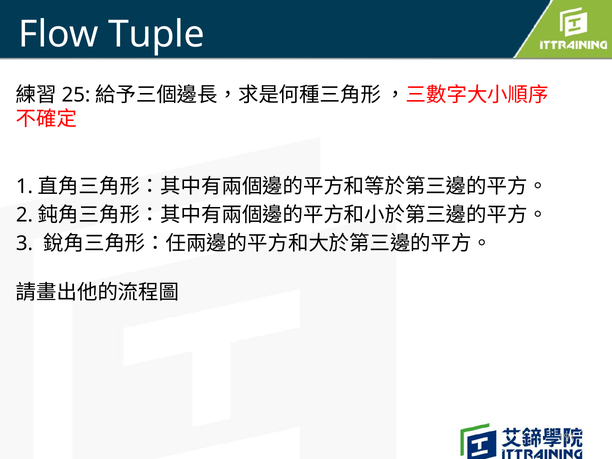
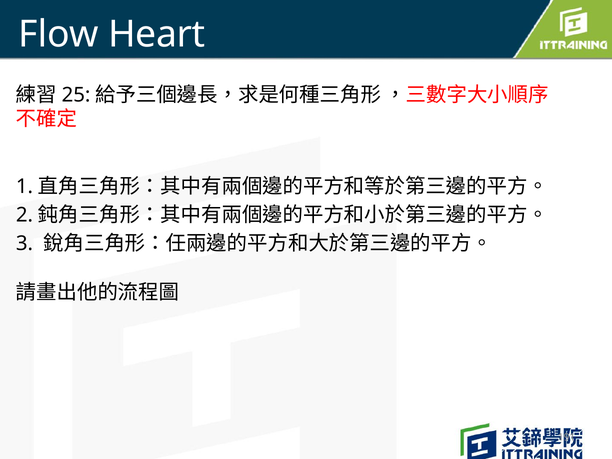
Tuple: Tuple -> Heart
